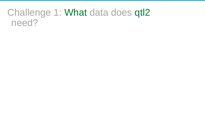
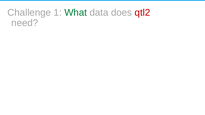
qtl2 colour: green -> red
